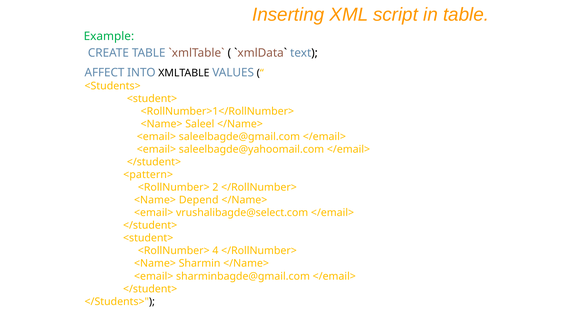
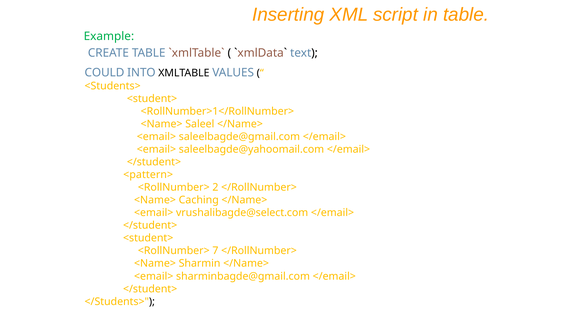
AFFECT: AFFECT -> COULD
Depend: Depend -> Caching
4: 4 -> 7
